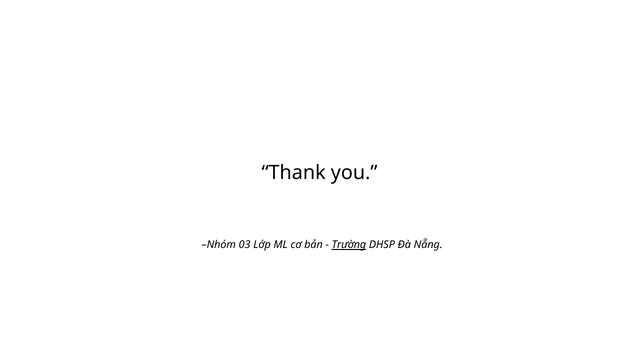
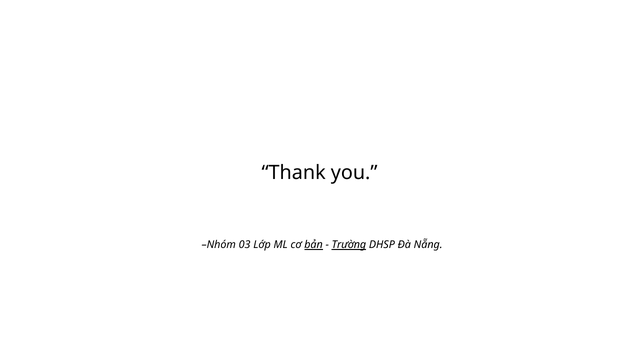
bản underline: none -> present
